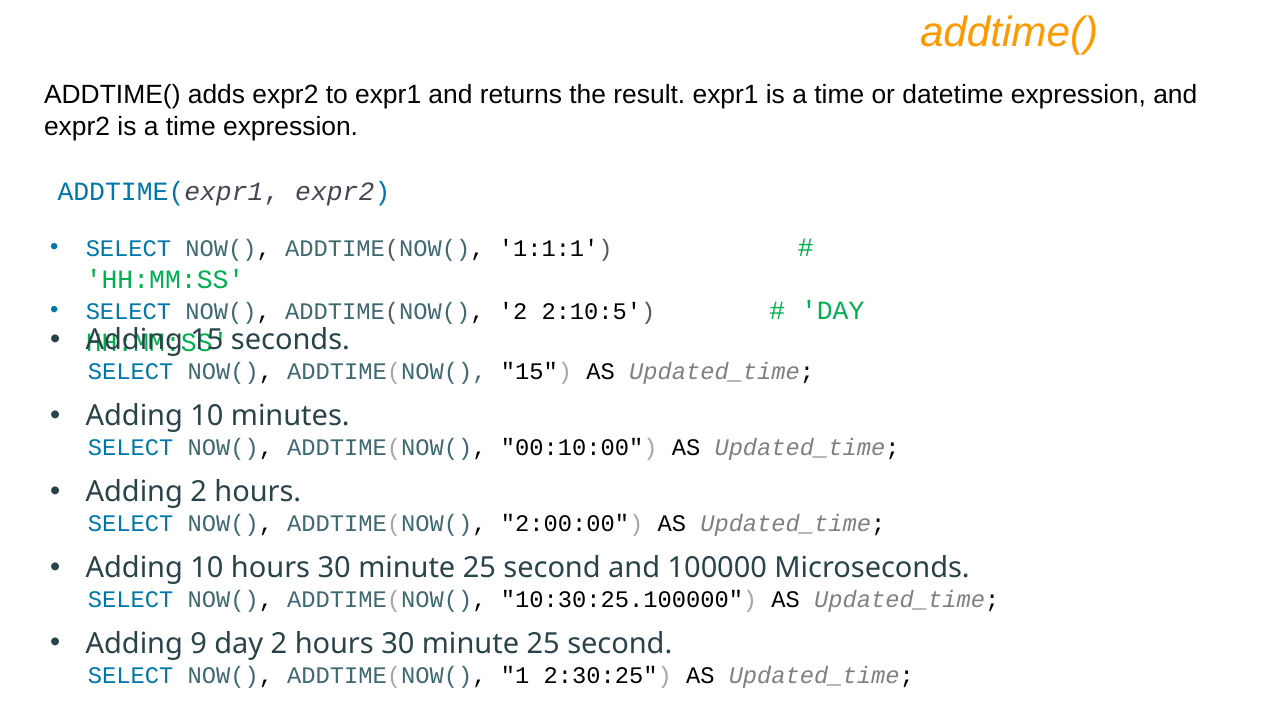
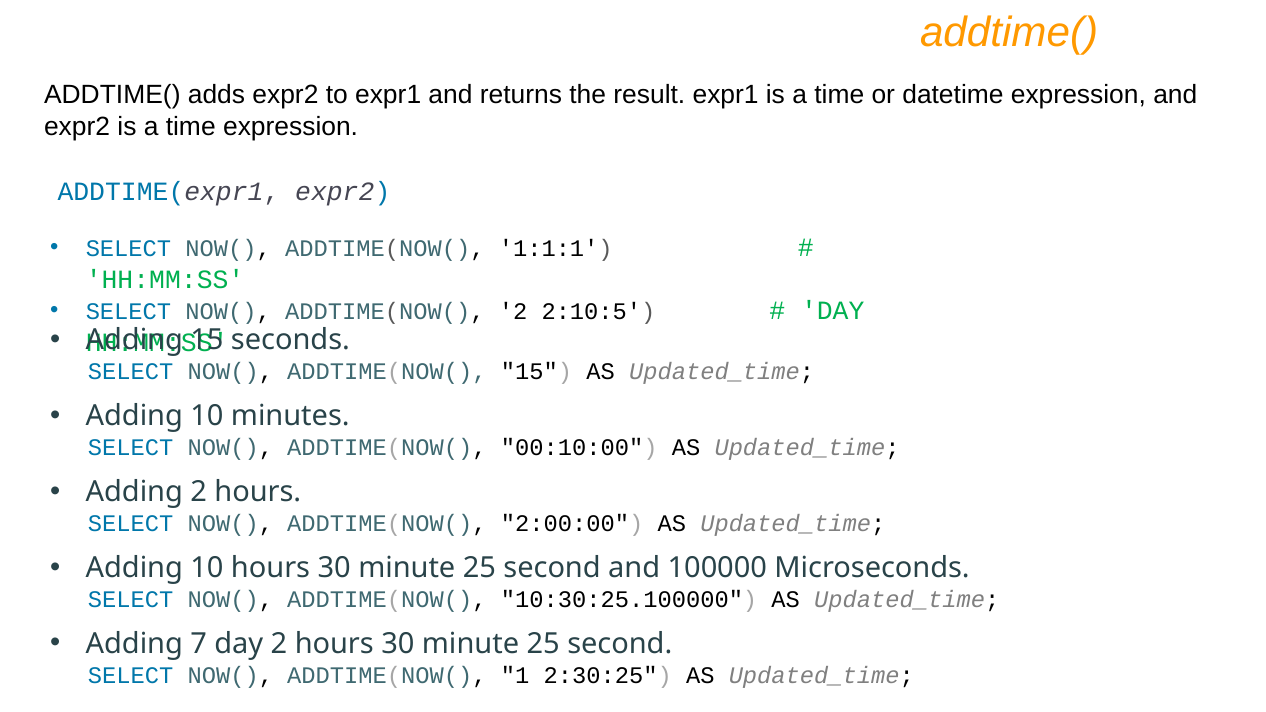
9: 9 -> 7
